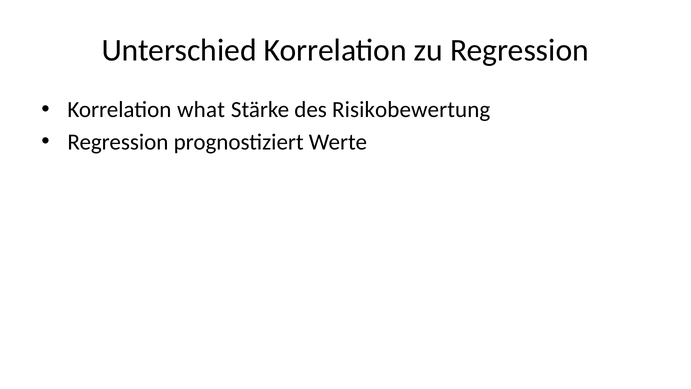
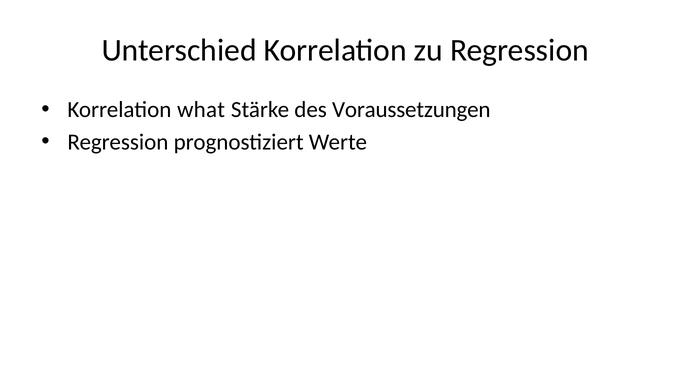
Risikobewertung: Risikobewertung -> Voraussetzungen
